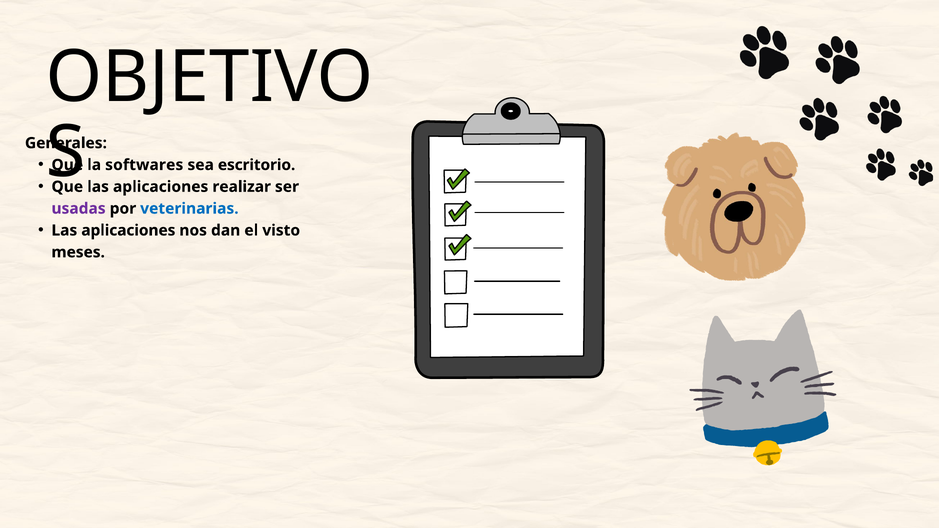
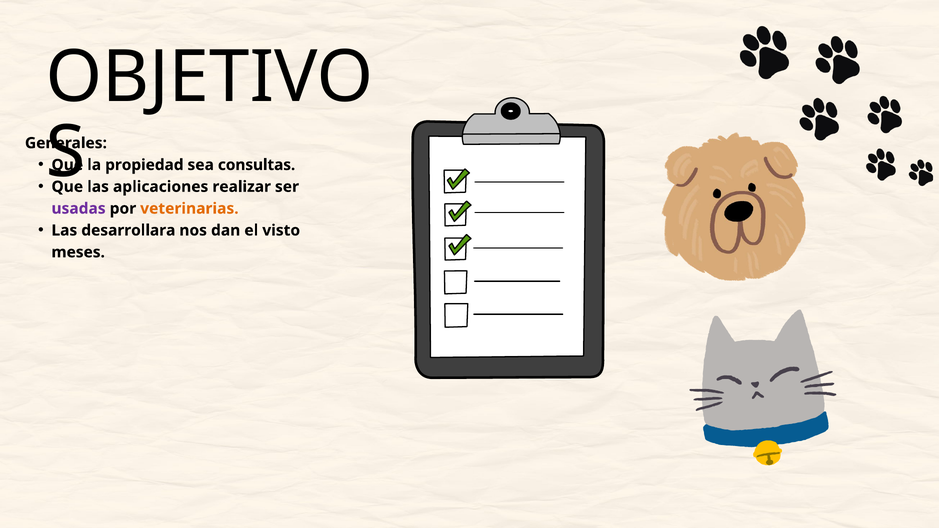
softwares: softwares -> propiedad
escritorio: escritorio -> consultas
veterinarias colour: blue -> orange
aplicaciones at (128, 230): aplicaciones -> desarrollara
